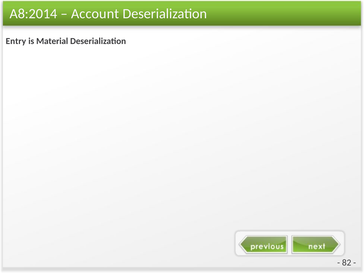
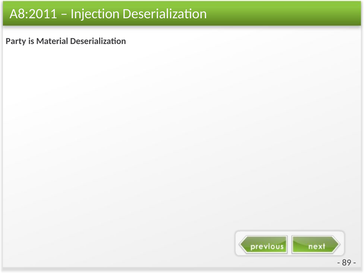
A8:2014: A8:2014 -> A8:2011
Account: Account -> Injection
Entry: Entry -> Party
82: 82 -> 89
